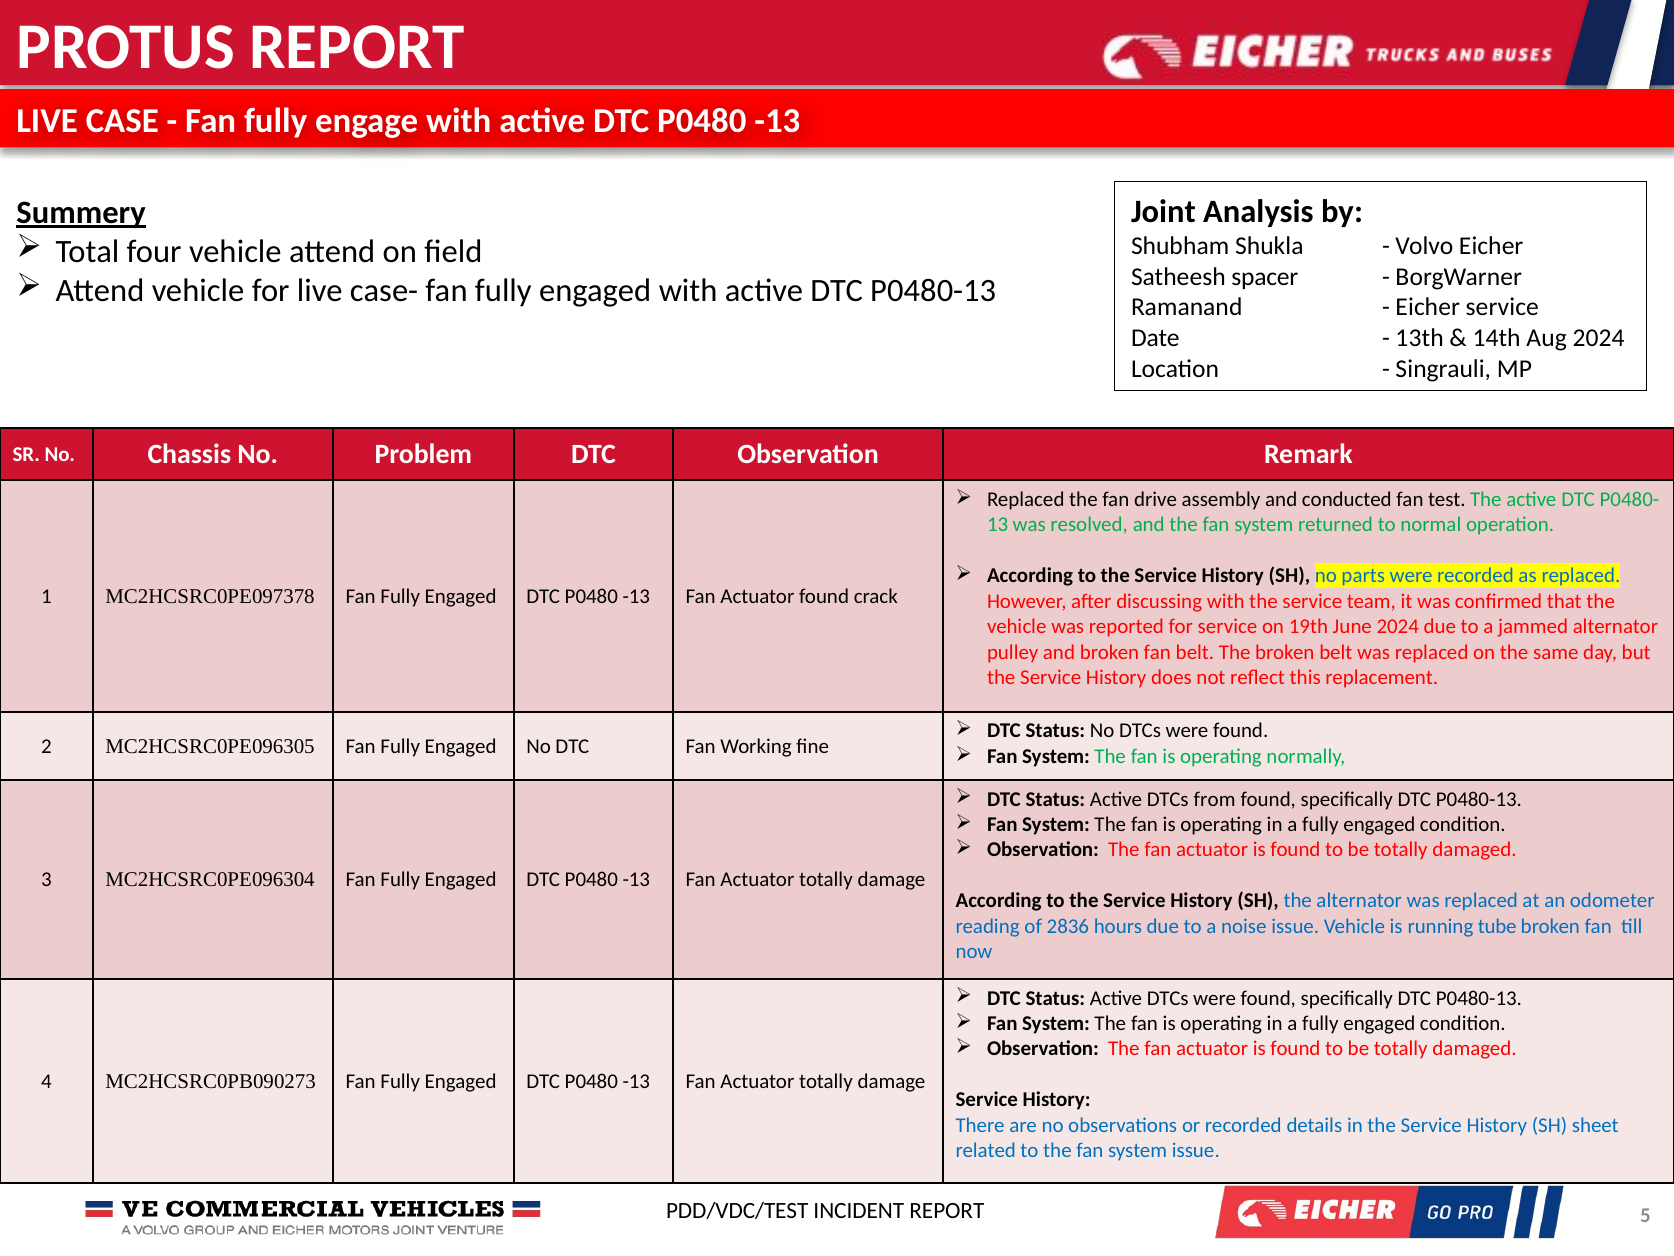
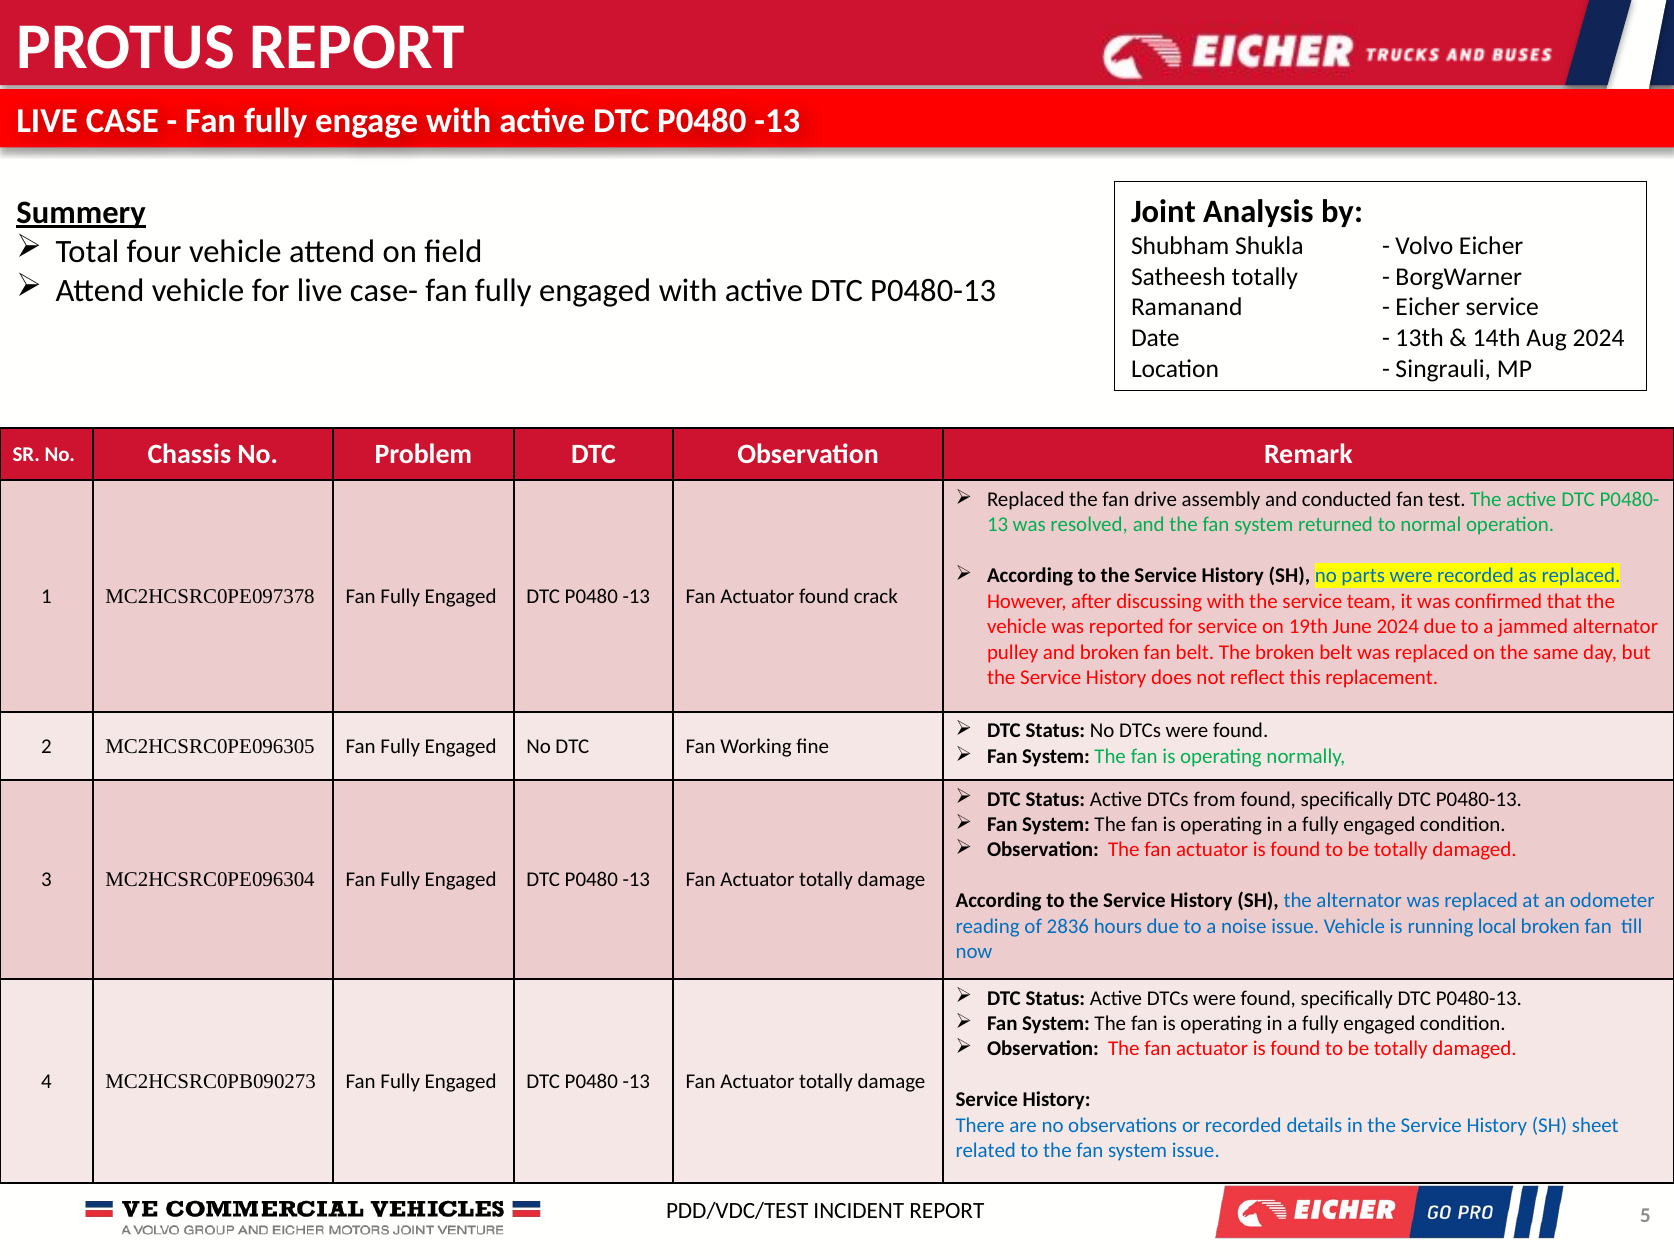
Satheesh spacer: spacer -> totally
tube: tube -> local
